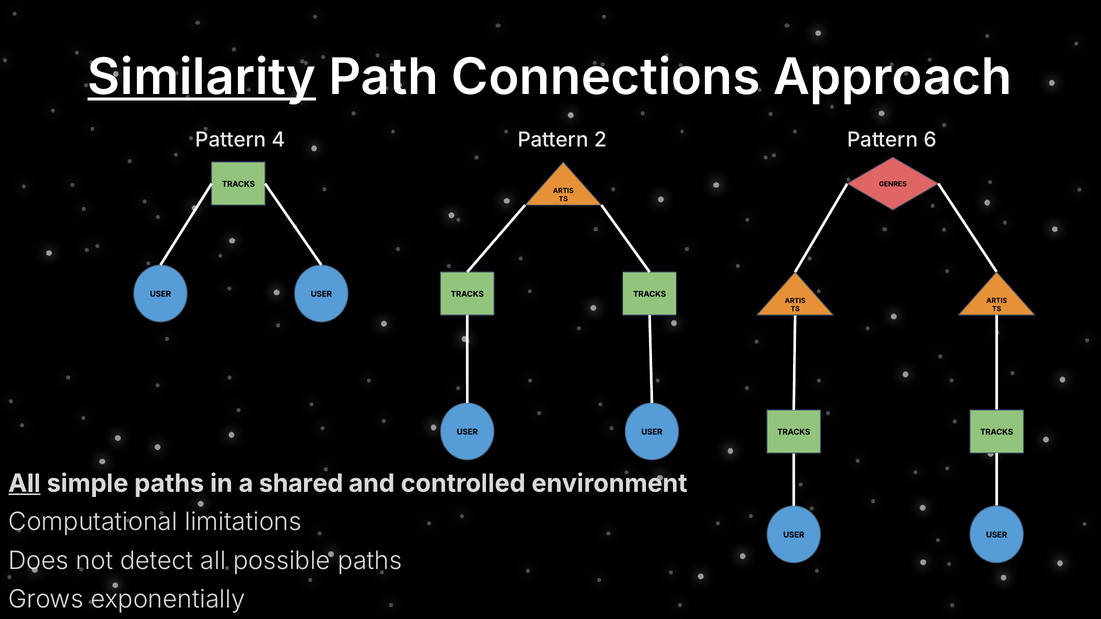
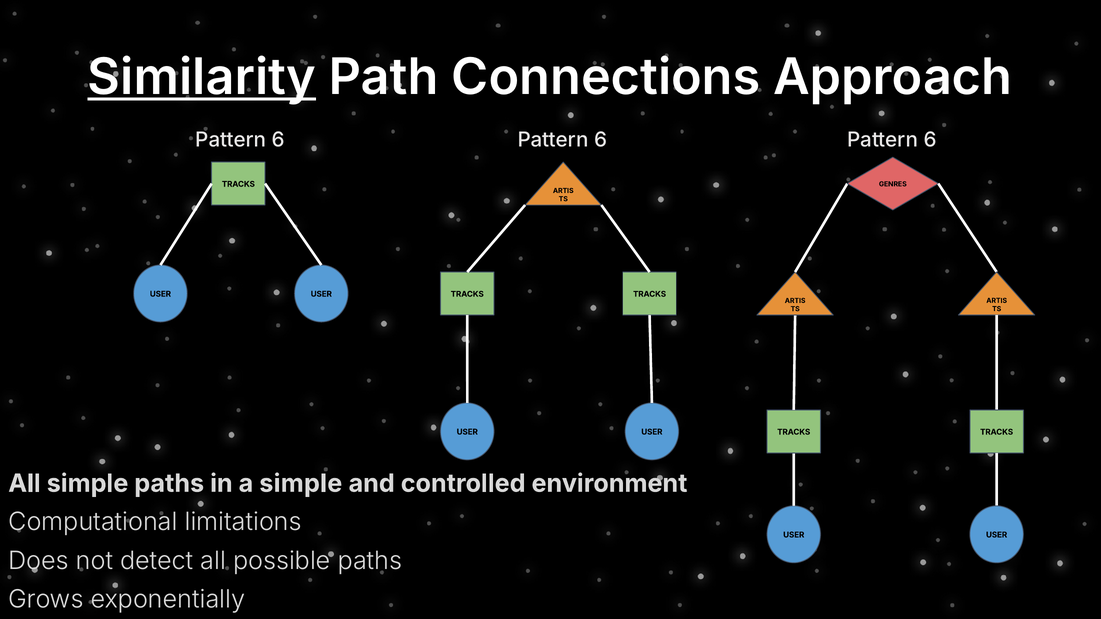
4 at (278, 140): 4 -> 6
2 at (601, 140): 2 -> 6
All at (24, 484) underline: present -> none
a shared: shared -> simple
